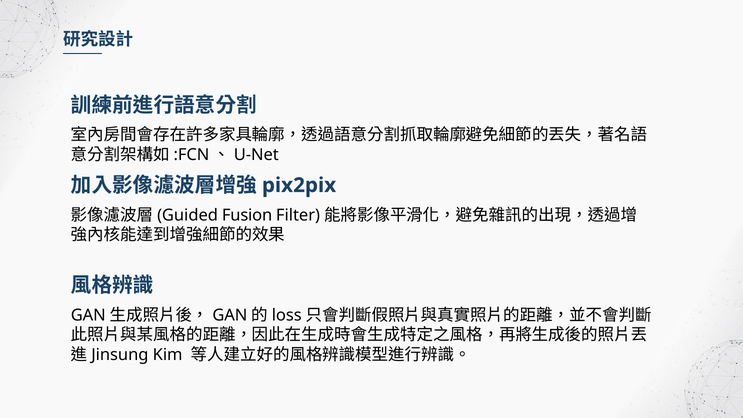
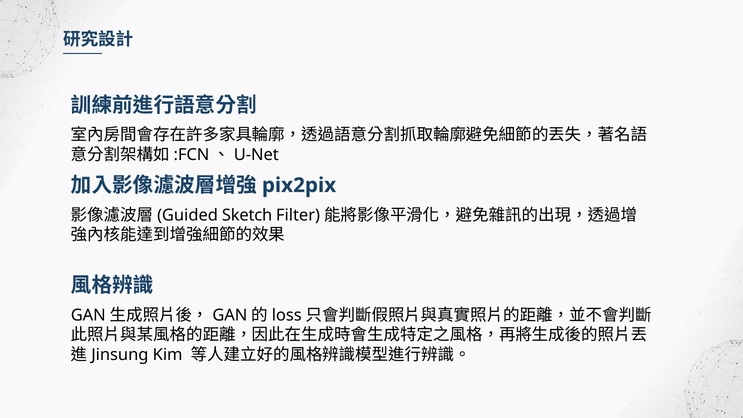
Fusion: Fusion -> Sketch
